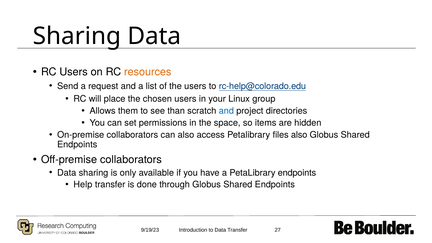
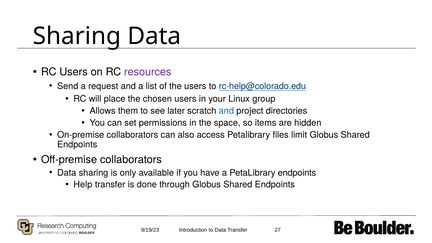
resources colour: orange -> purple
than: than -> later
files also: also -> limit
